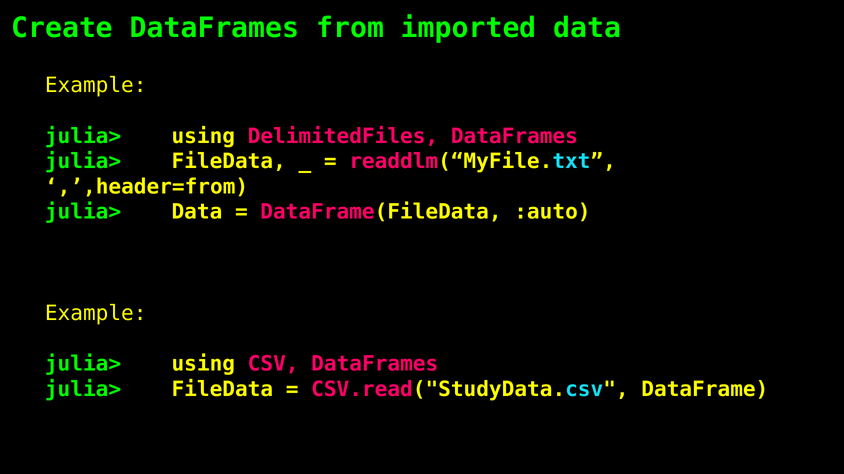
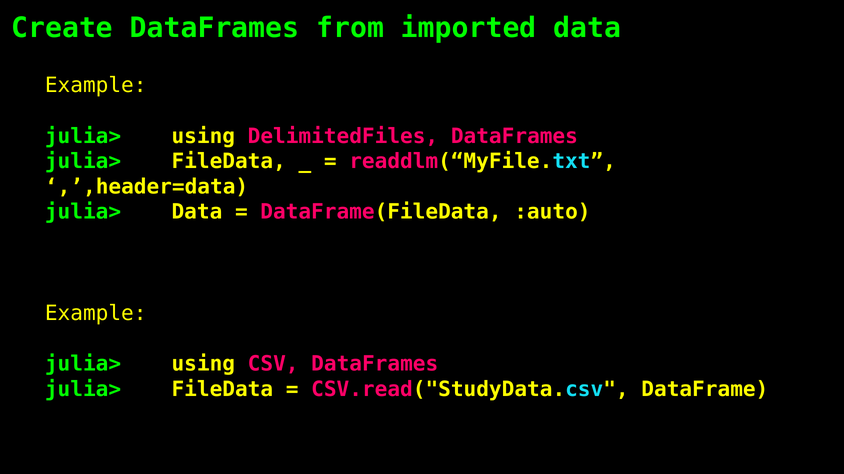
,’,header=from: ,’,header=from -> ,’,header=data
